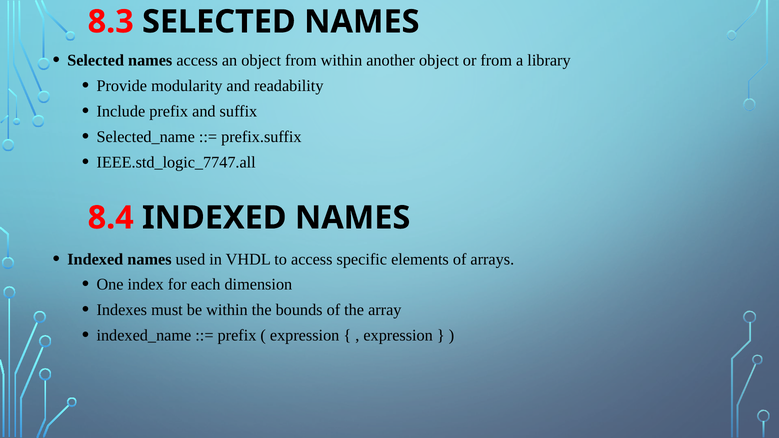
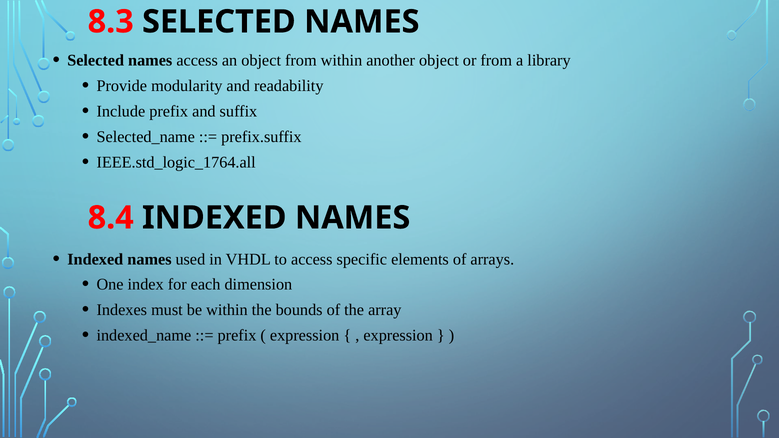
IEEE.std_logic_7747.all: IEEE.std_logic_7747.all -> IEEE.std_logic_1764.all
